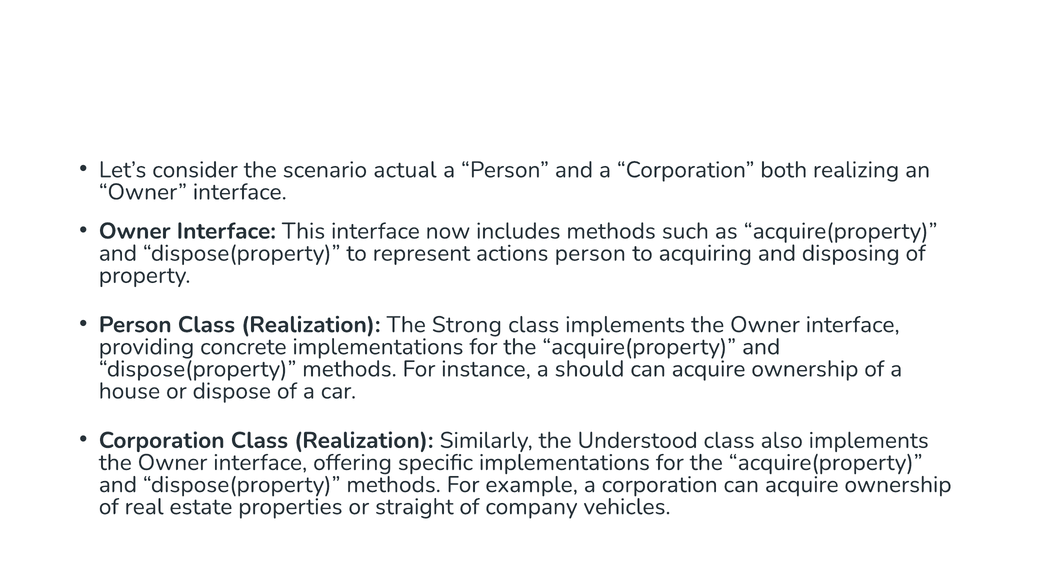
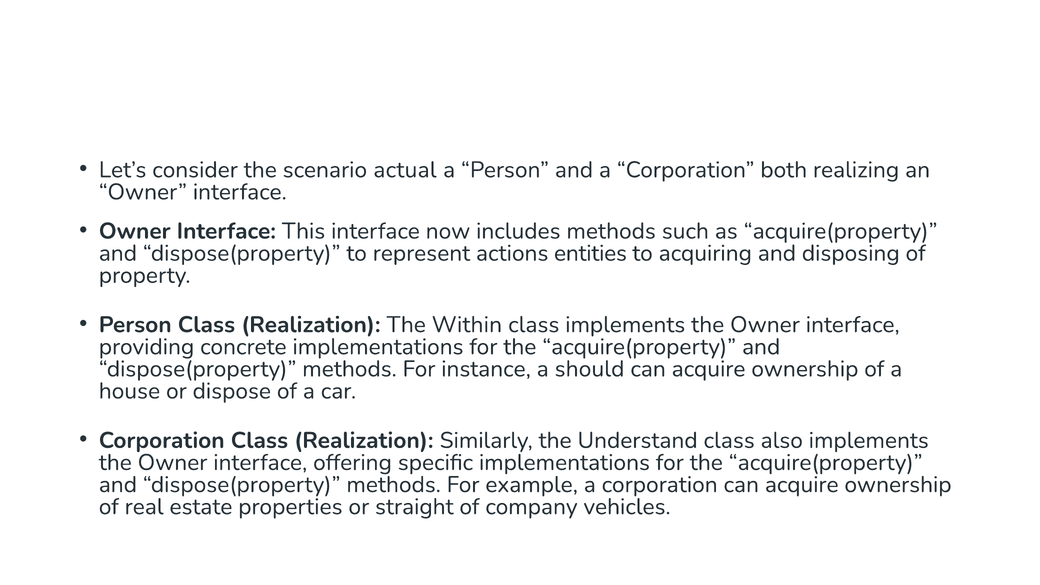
actions person: person -> entities
Strong: Strong -> Within
Understood: Understood -> Understand
